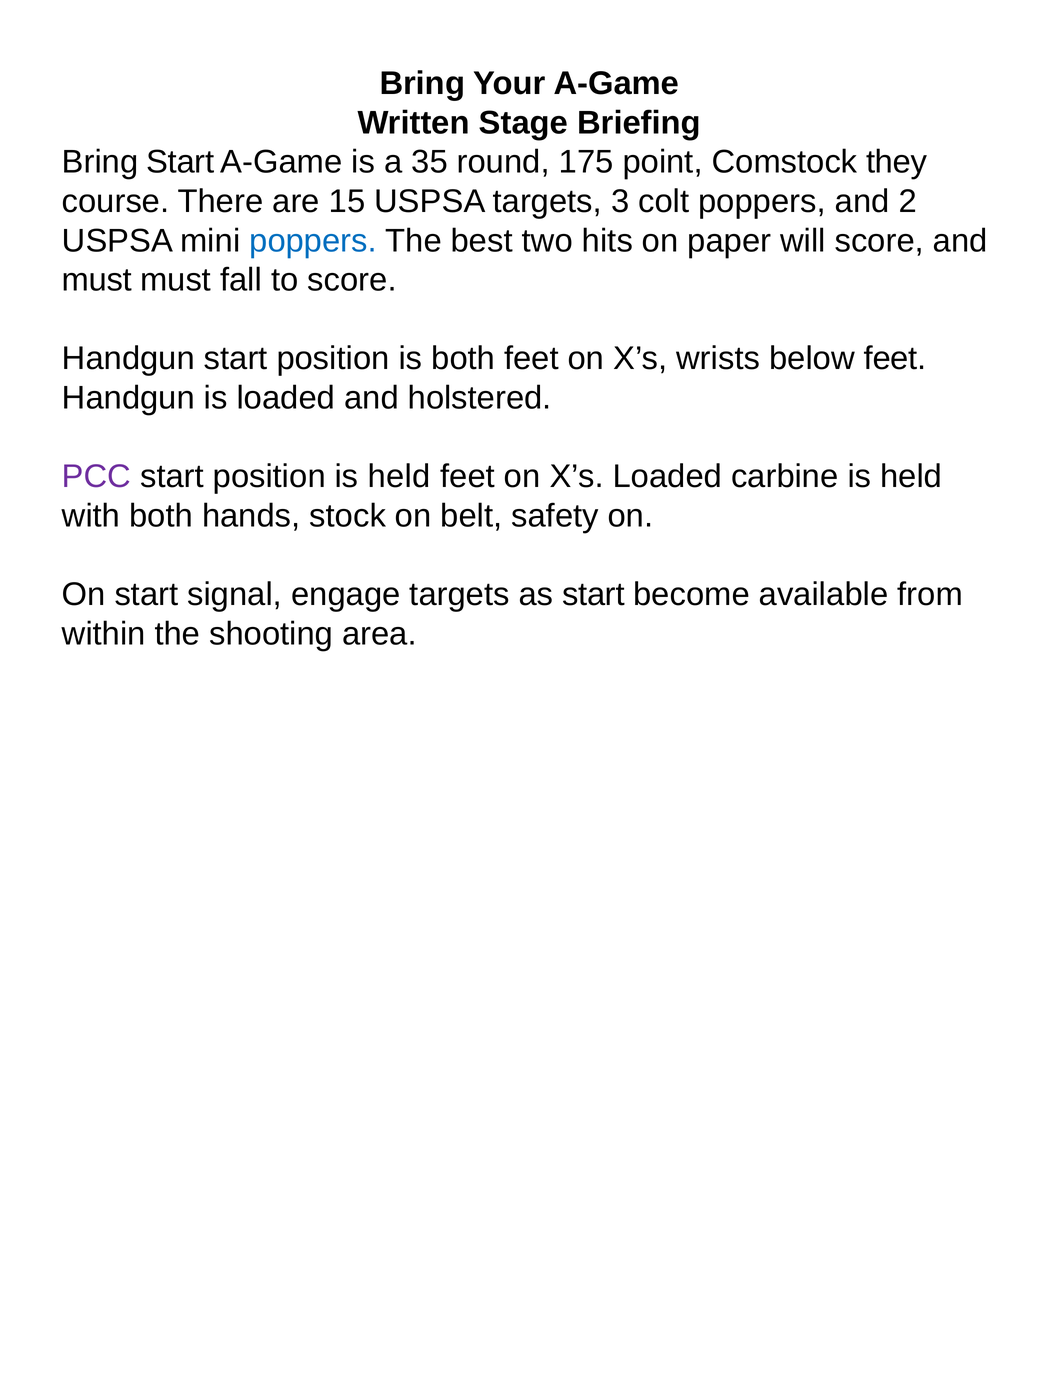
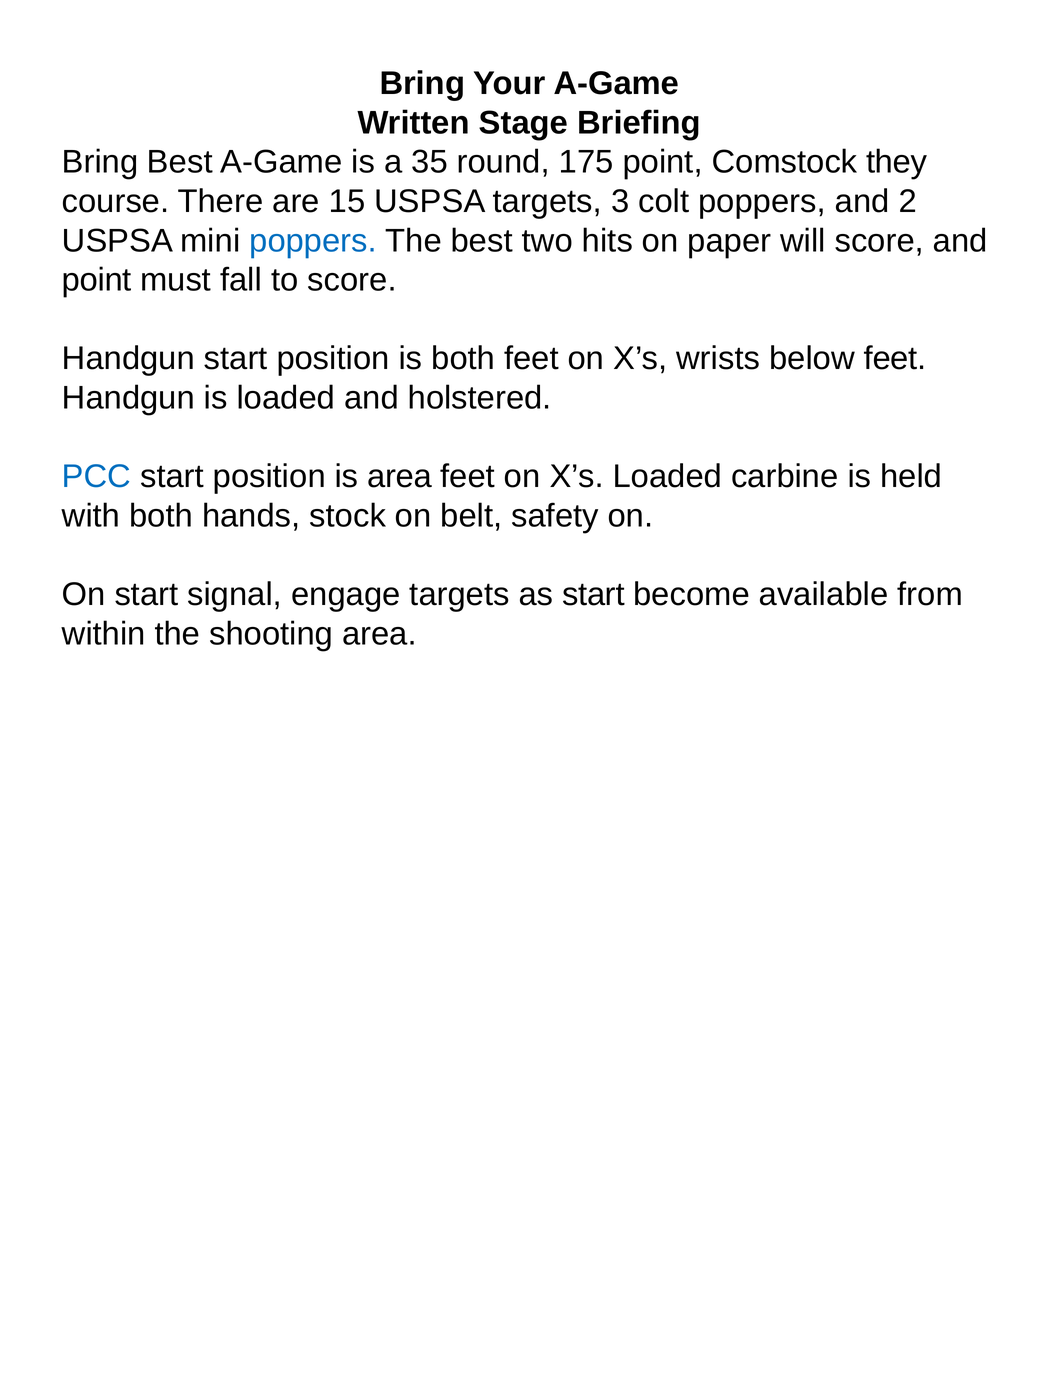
Bring Start: Start -> Best
must at (97, 280): must -> point
PCC colour: purple -> blue
position is held: held -> area
